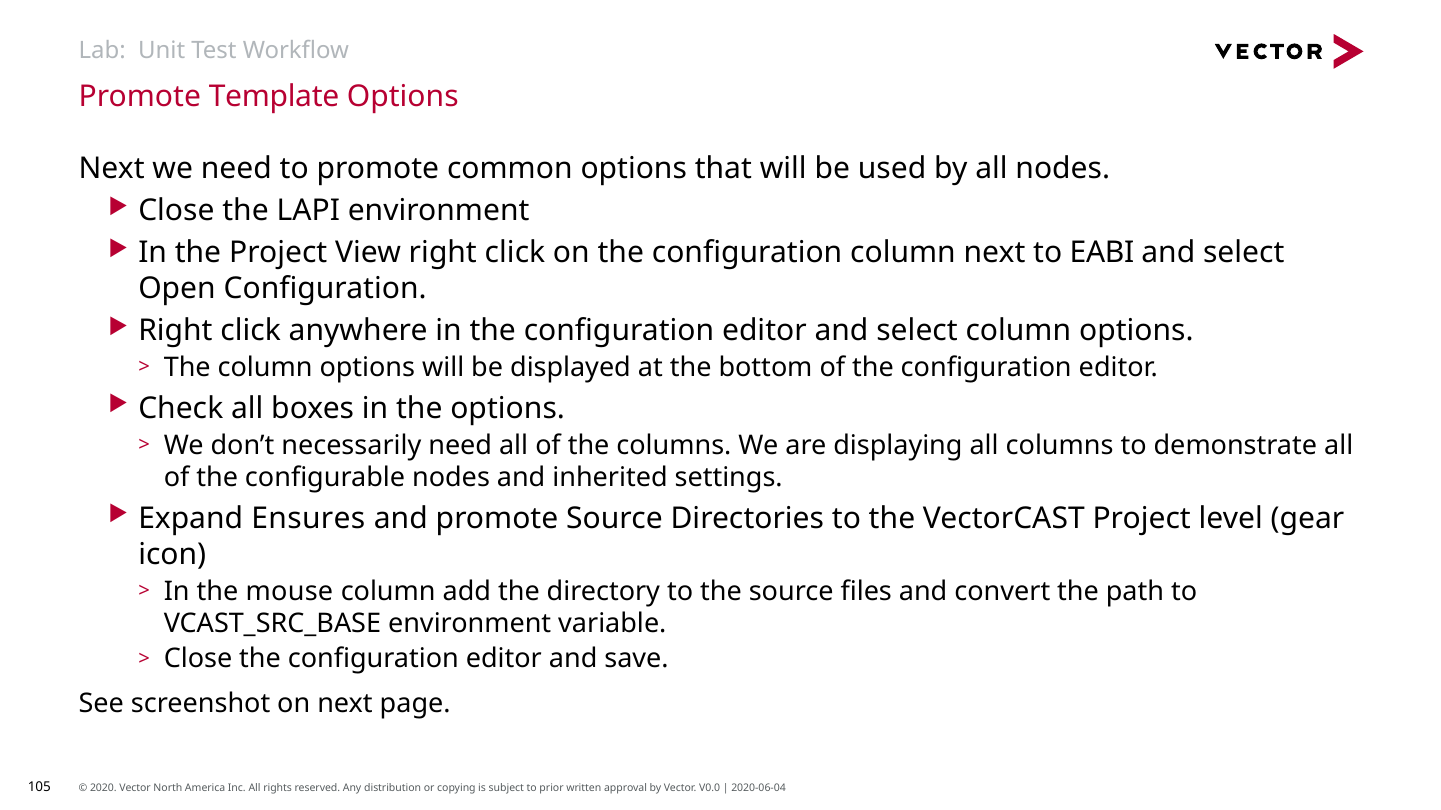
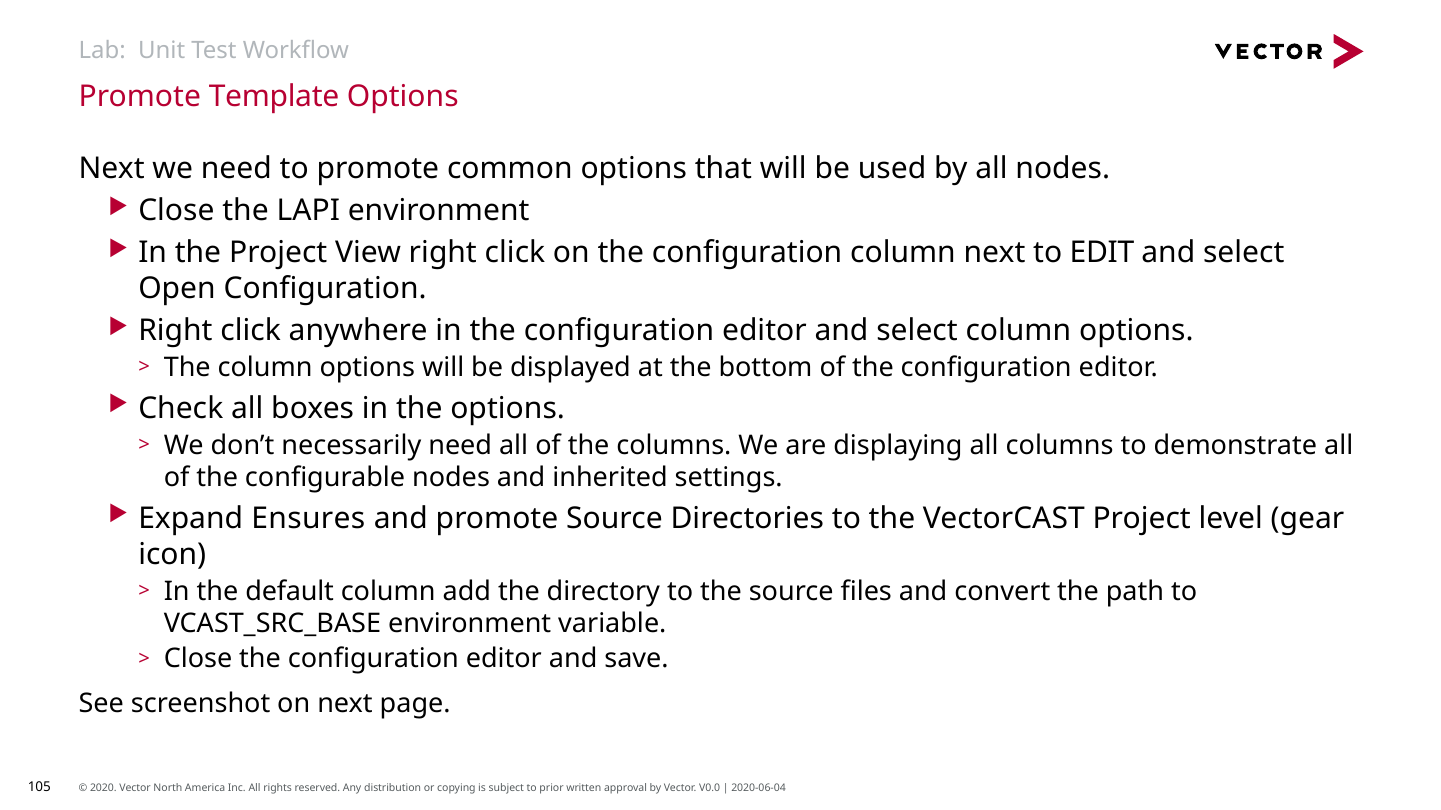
EABI: EABI -> EDIT
mouse: mouse -> default
